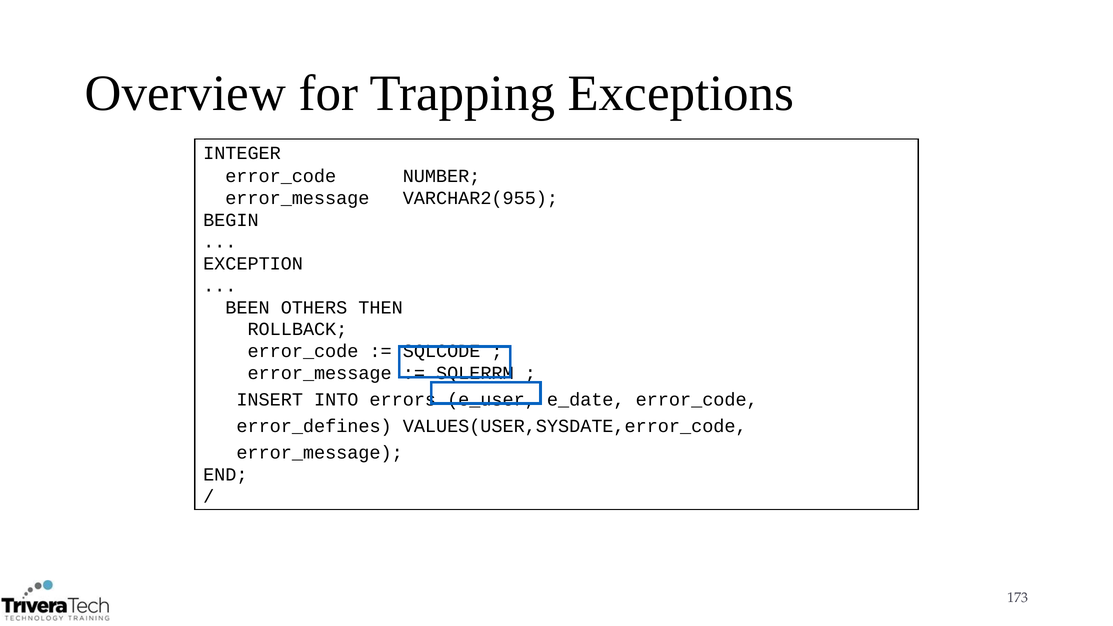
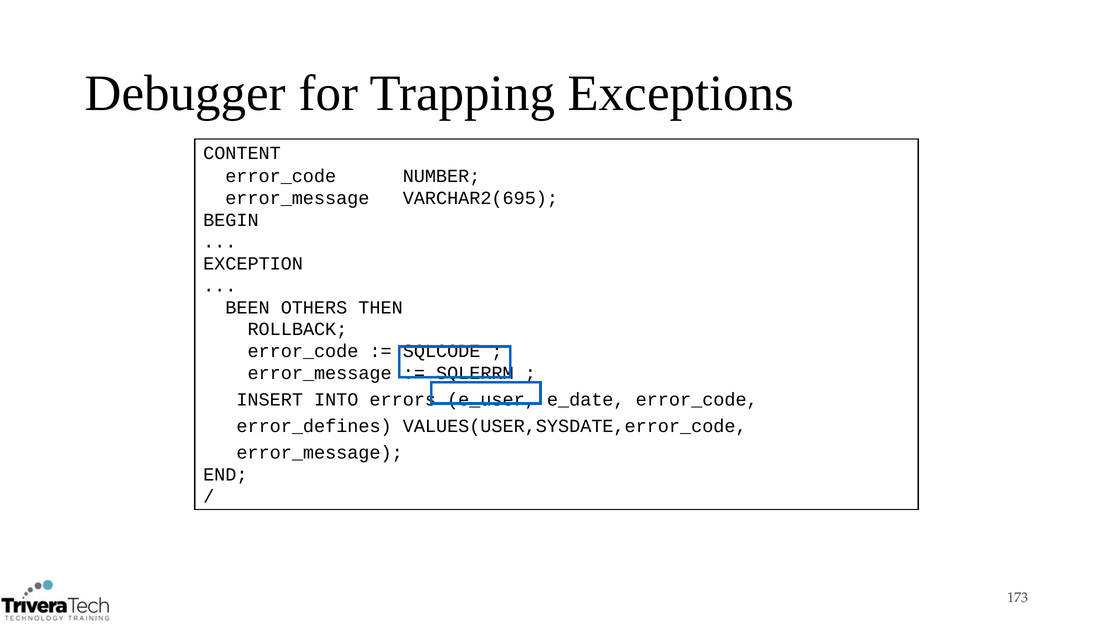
Overview: Overview -> Debugger
INTEGER: INTEGER -> CONTENT
VARCHAR2(955: VARCHAR2(955 -> VARCHAR2(695
